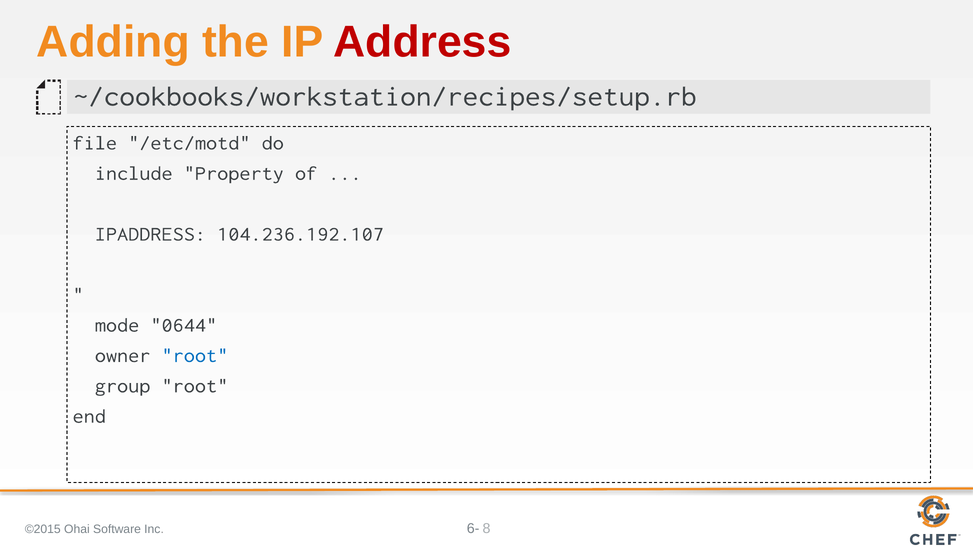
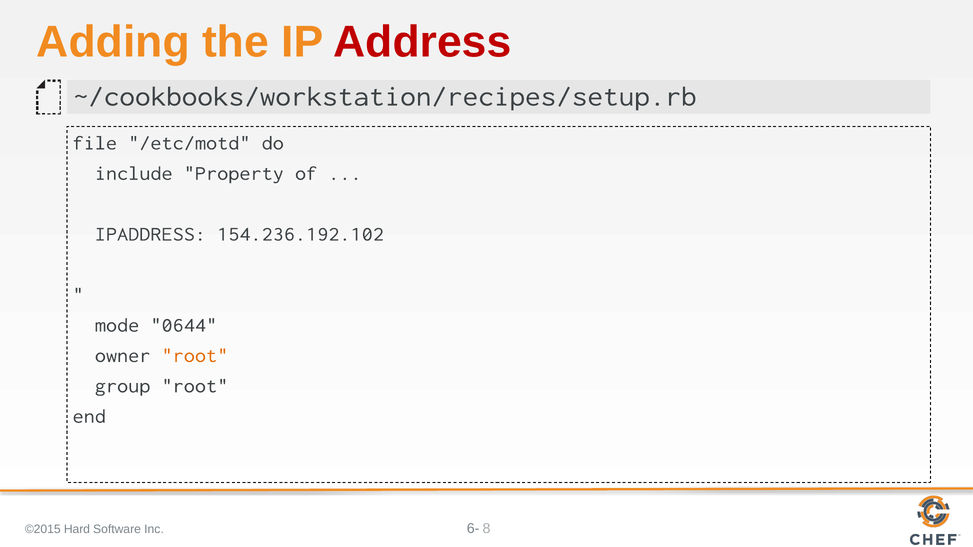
104.236.192.107: 104.236.192.107 -> 154.236.192.102
root at (195, 356) colour: blue -> orange
Ohai: Ohai -> Hard
